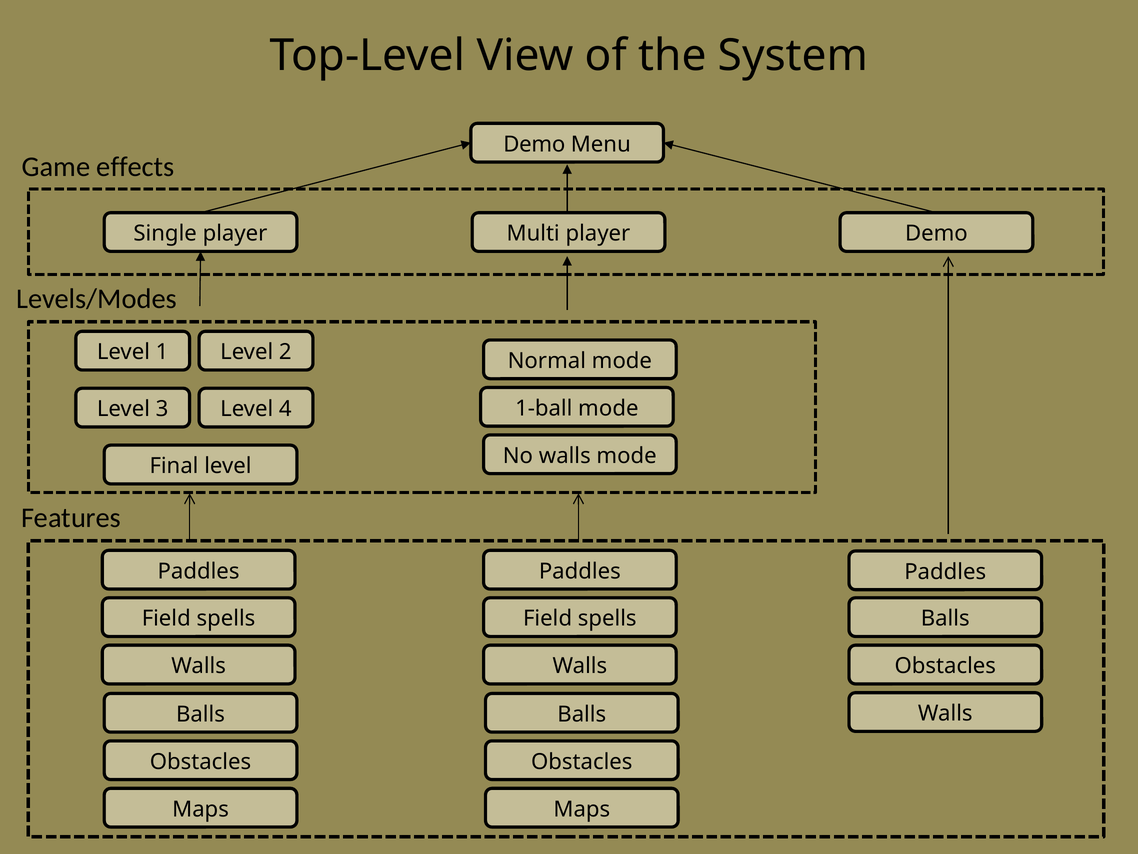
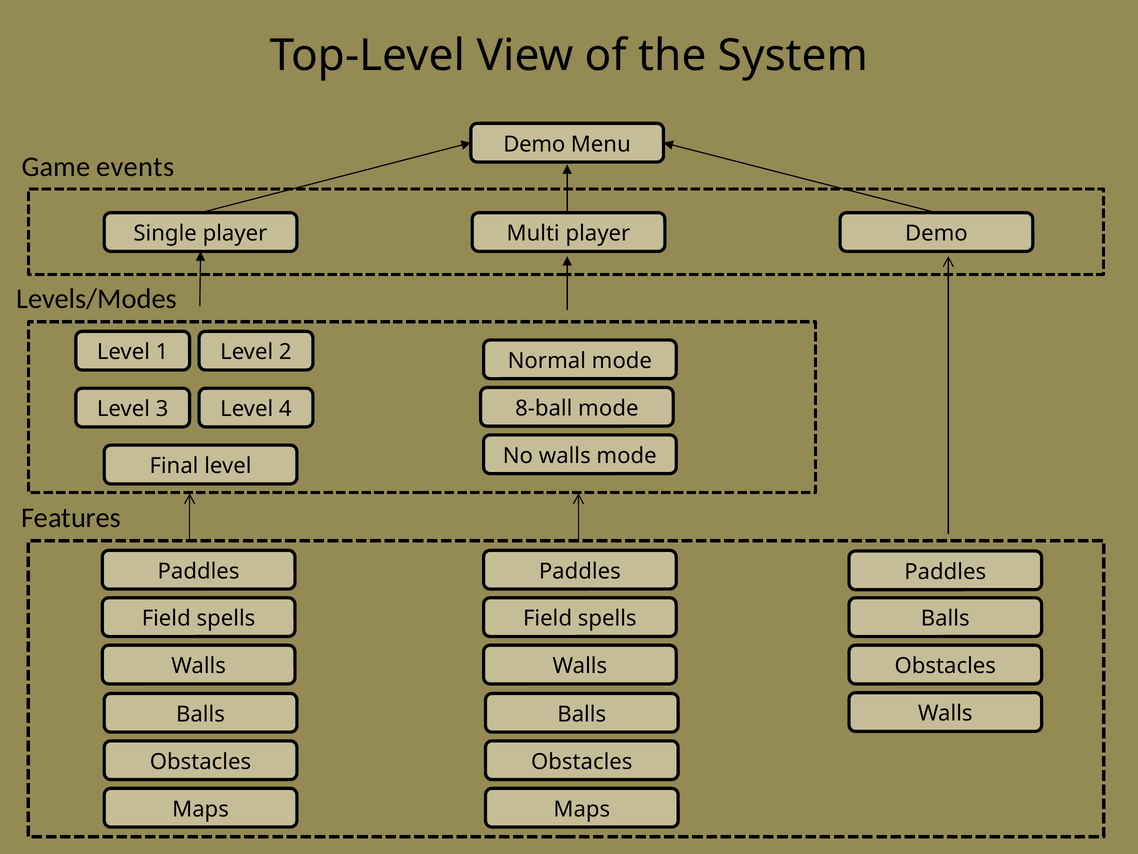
effects: effects -> events
1-ball: 1-ball -> 8-ball
